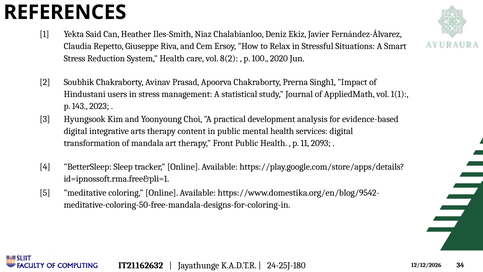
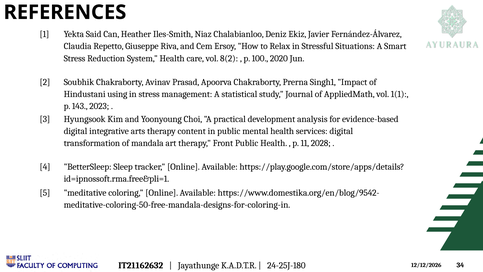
users: users -> using
2093: 2093 -> 2028
